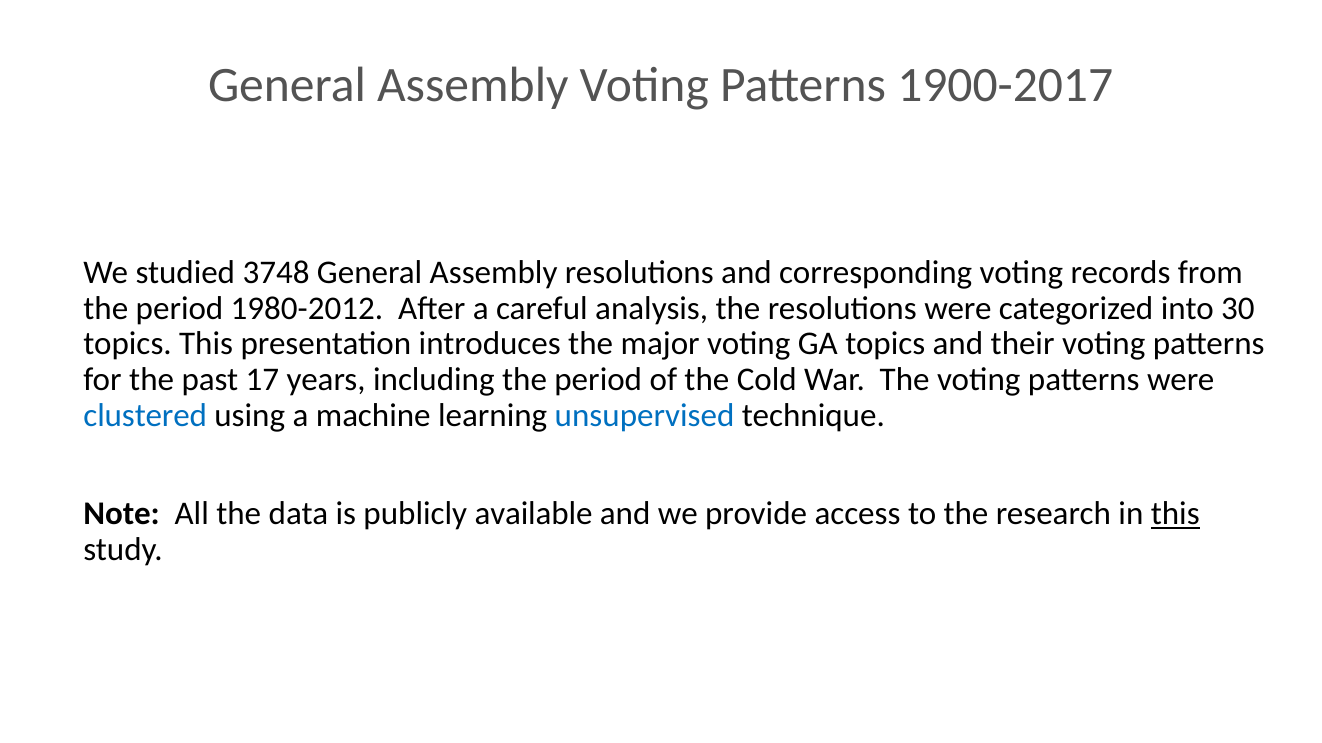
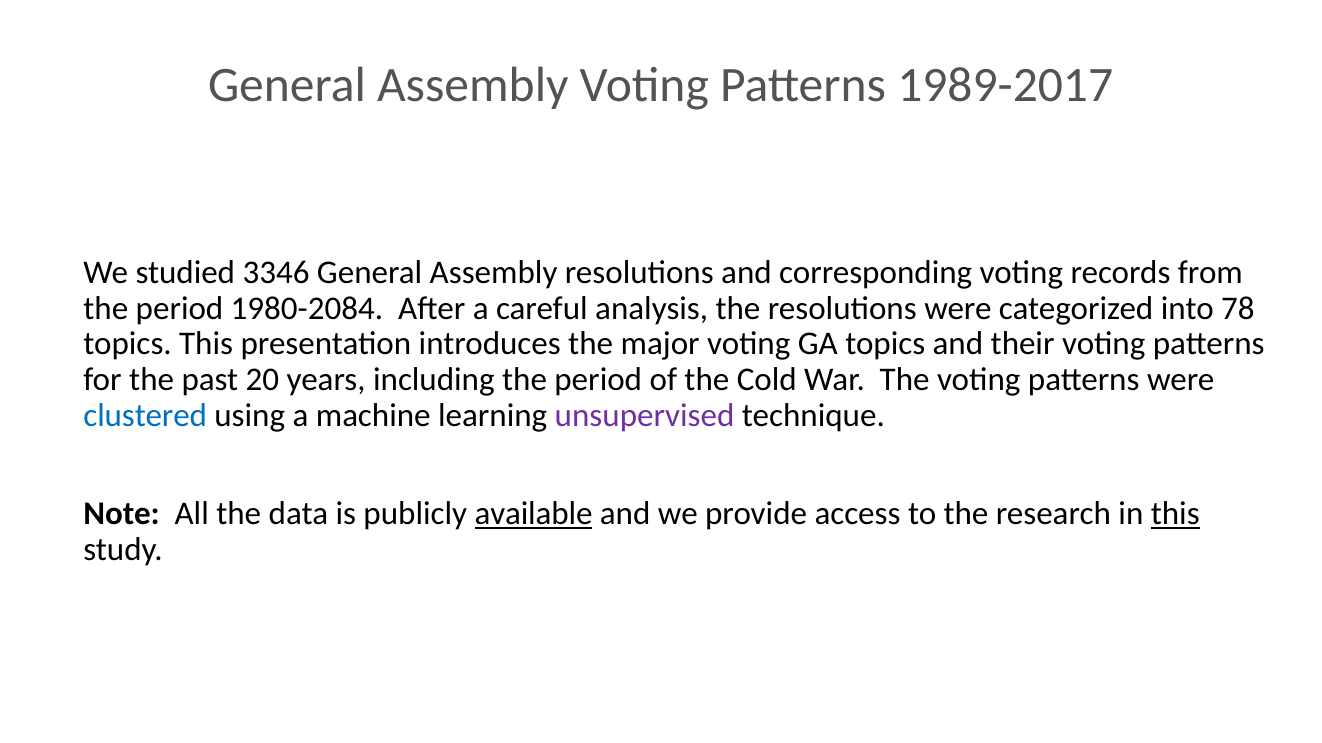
1900-2017: 1900-2017 -> 1989-2017
3748: 3748 -> 3346
1980-2012: 1980-2012 -> 1980-2084
30: 30 -> 78
17: 17 -> 20
unsupervised colour: blue -> purple
available underline: none -> present
